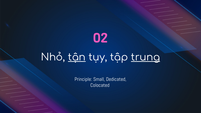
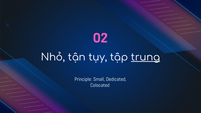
tận underline: present -> none
